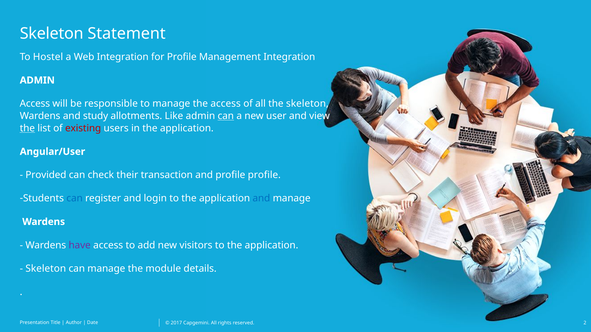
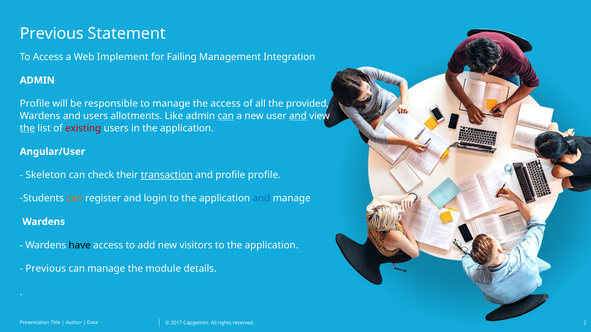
Skeleton at (52, 33): Skeleton -> Previous
To Hostel: Hostel -> Access
Web Integration: Integration -> Implement
for Profile: Profile -> Failing
Access at (35, 104): Access -> Profile
the skeleton: skeleton -> provided
and study: study -> users
and at (298, 116) underline: none -> present
Provided: Provided -> Skeleton
transaction underline: none -> present
can at (75, 199) colour: blue -> orange
have colour: purple -> black
Skeleton at (46, 269): Skeleton -> Previous
